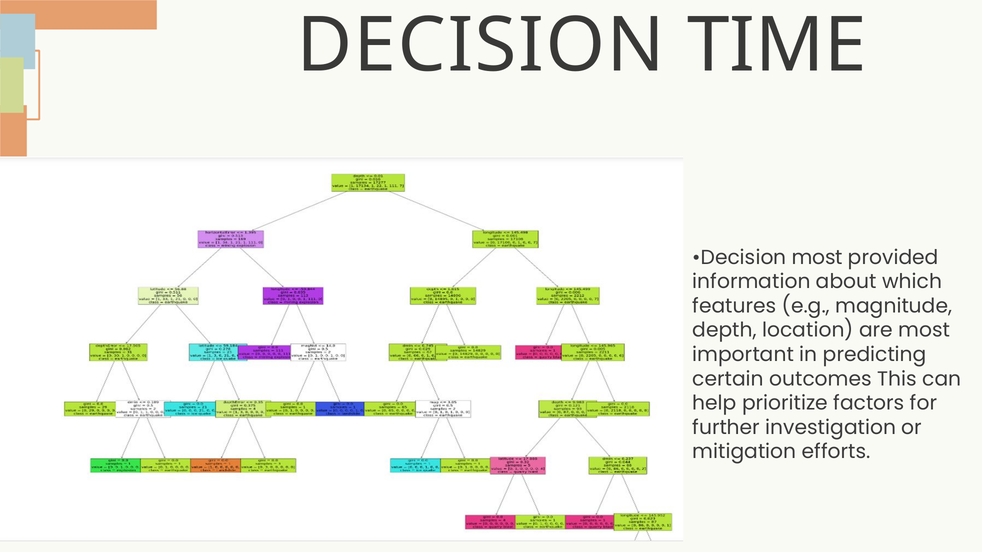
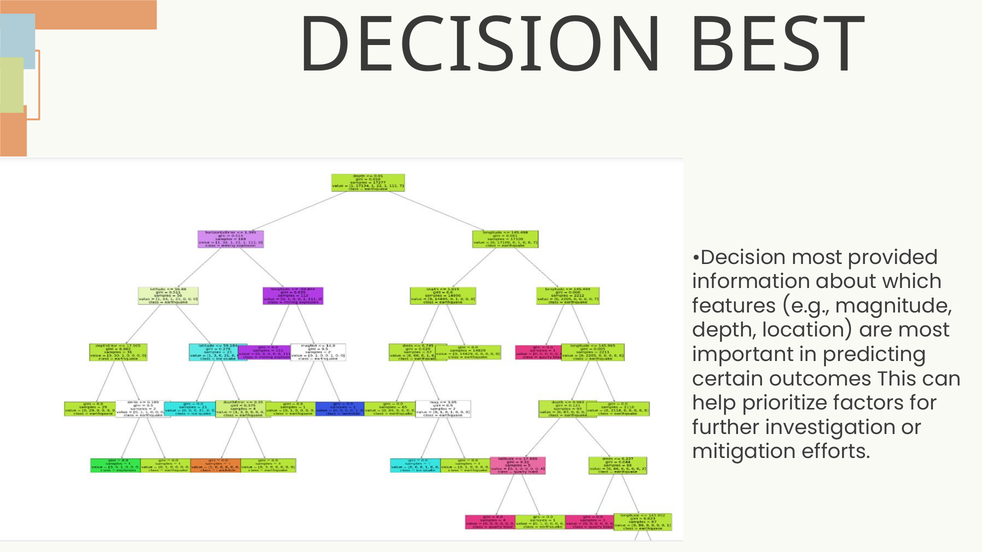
TIME: TIME -> BEST
